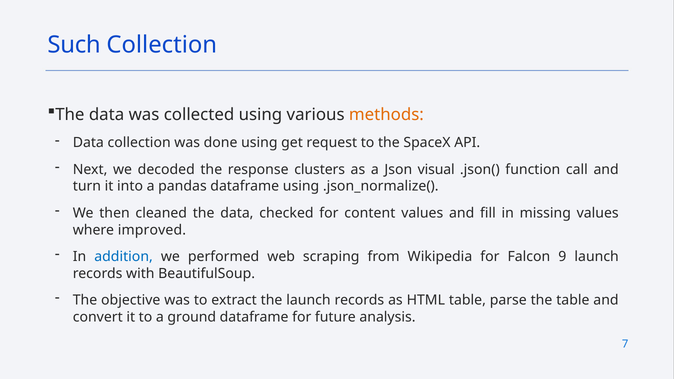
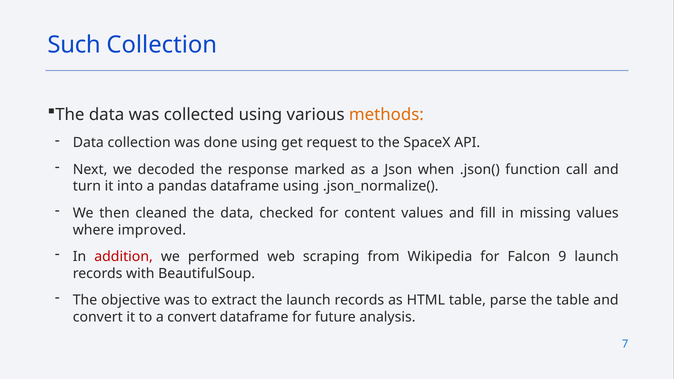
clusters: clusters -> marked
visual: visual -> when
addition colour: blue -> red
a ground: ground -> convert
